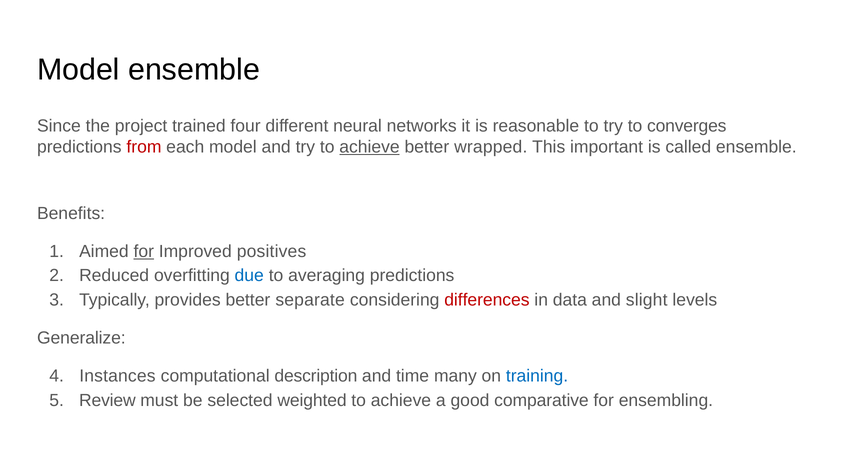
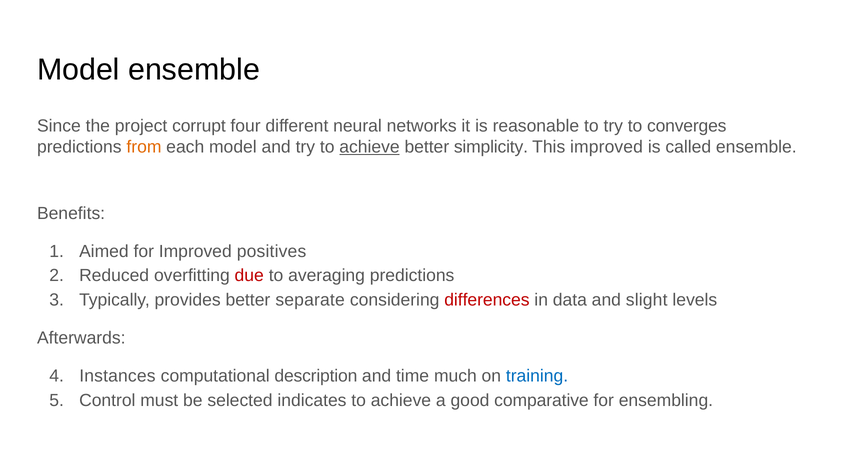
trained: trained -> corrupt
from colour: red -> orange
wrapped: wrapped -> simplicity
This important: important -> improved
for at (144, 252) underline: present -> none
due colour: blue -> red
Generalize: Generalize -> Afterwards
many: many -> much
Review: Review -> Control
weighted: weighted -> indicates
